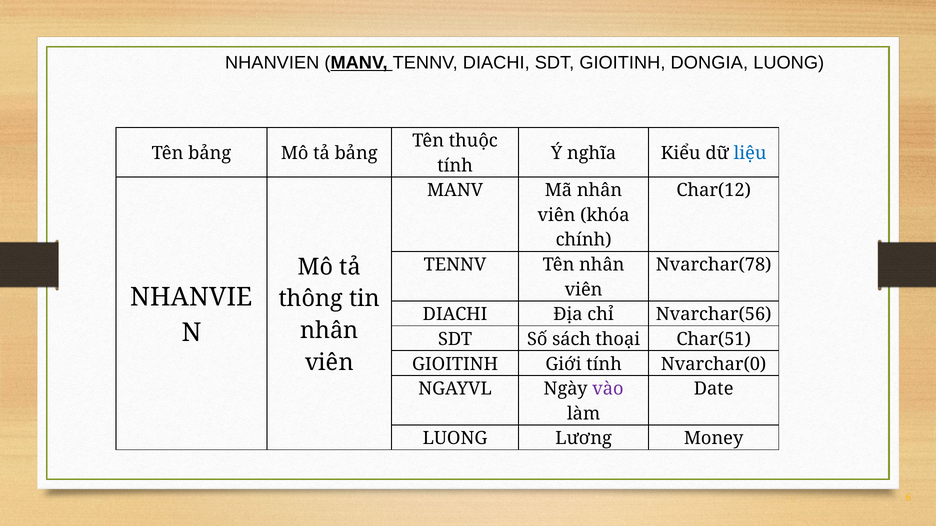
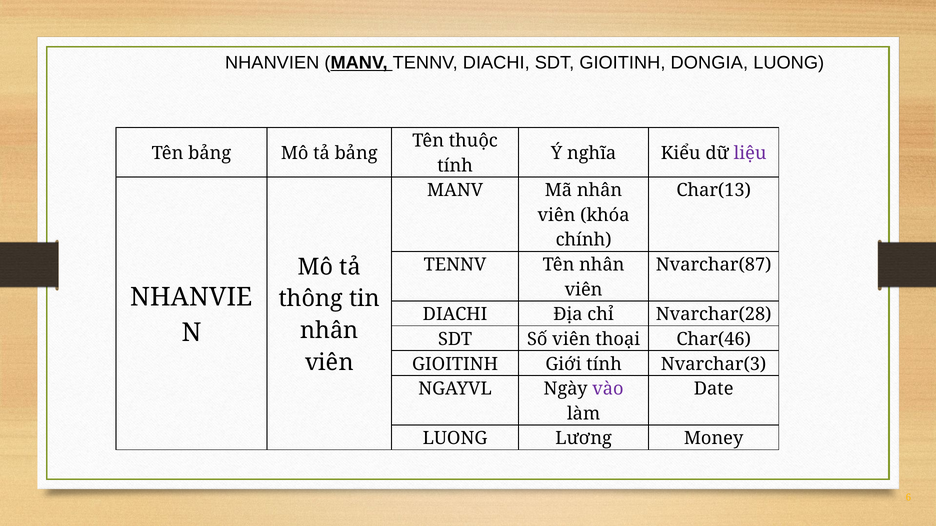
liệu colour: blue -> purple
Char(12: Char(12 -> Char(13
Nvarchar(78: Nvarchar(78 -> Nvarchar(87
Nvarchar(56: Nvarchar(56 -> Nvarchar(28
Số sách: sách -> viên
Char(51: Char(51 -> Char(46
Nvarchar(0: Nvarchar(0 -> Nvarchar(3
